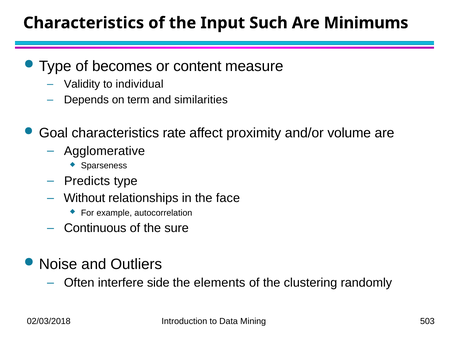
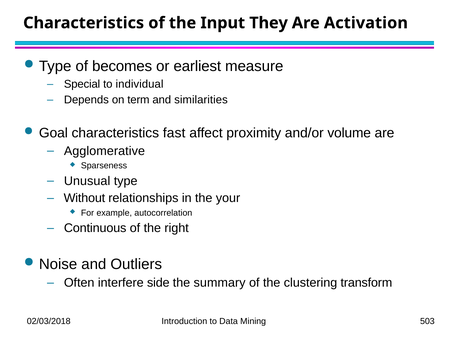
Such: Such -> They
Minimums: Minimums -> Activation
content: content -> earliest
Validity: Validity -> Special
rate: rate -> fast
Predicts: Predicts -> Unusual
face: face -> your
sure: sure -> right
elements: elements -> summary
randomly: randomly -> transform
